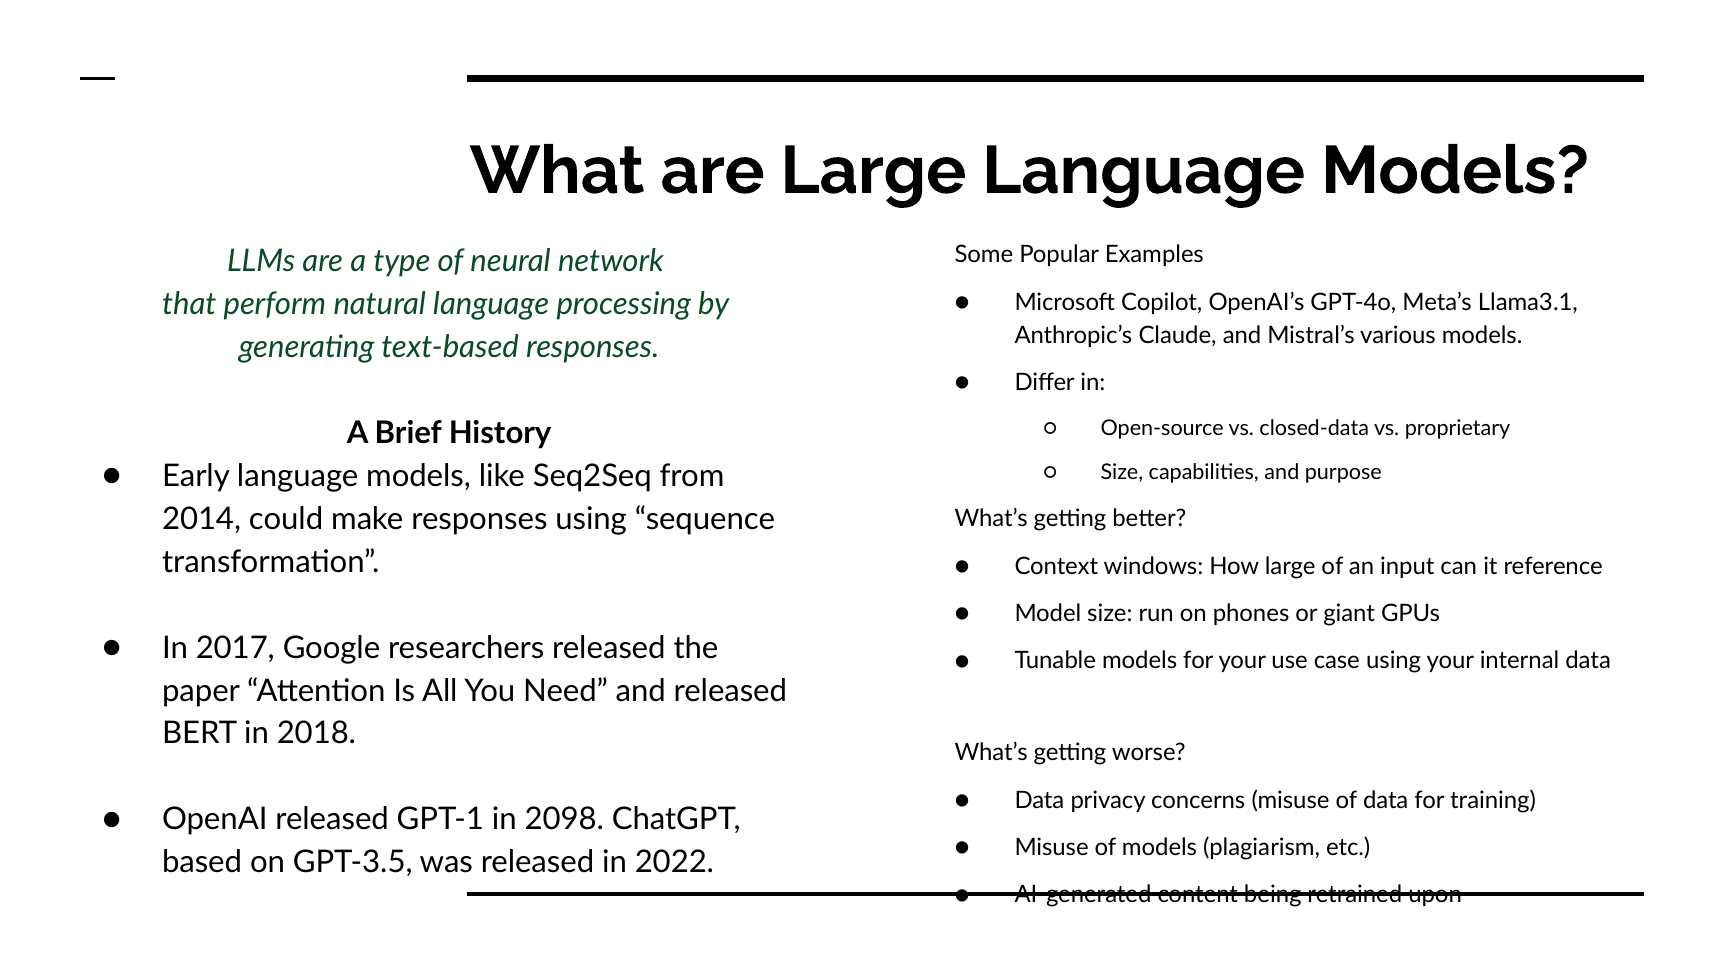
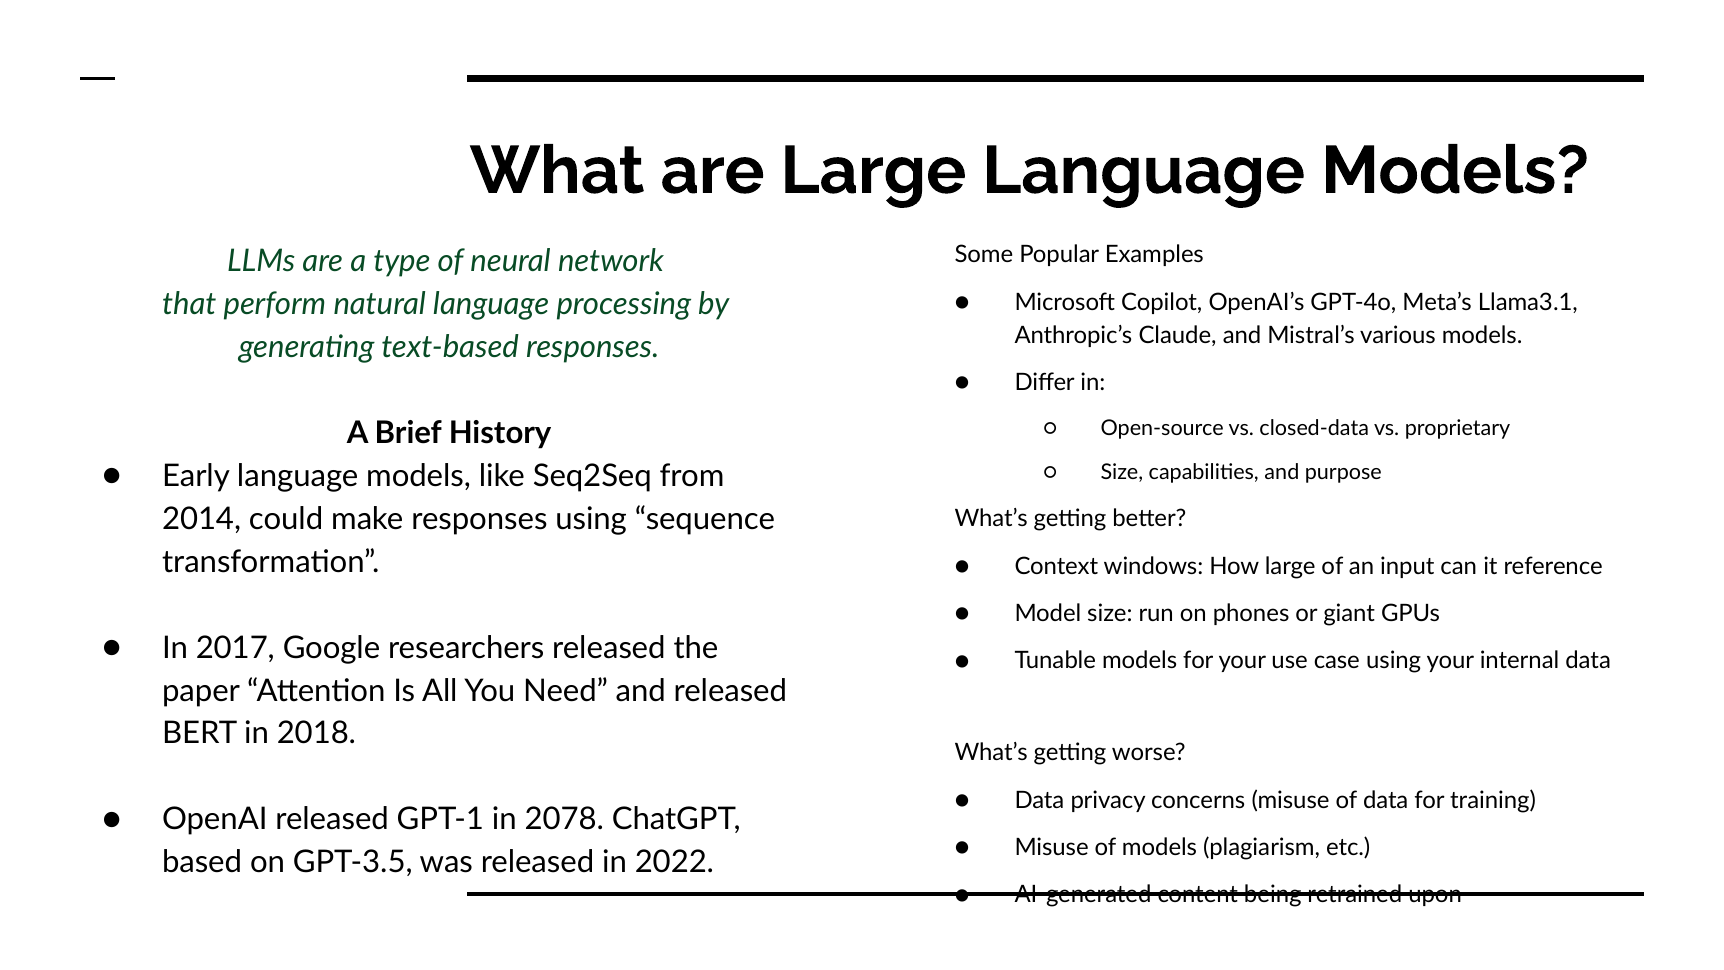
2098: 2098 -> 2078
